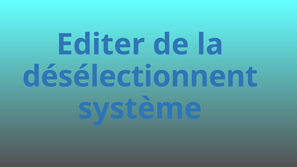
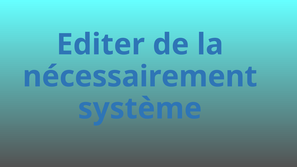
désélectionnent: désélectionnent -> nécessairement
